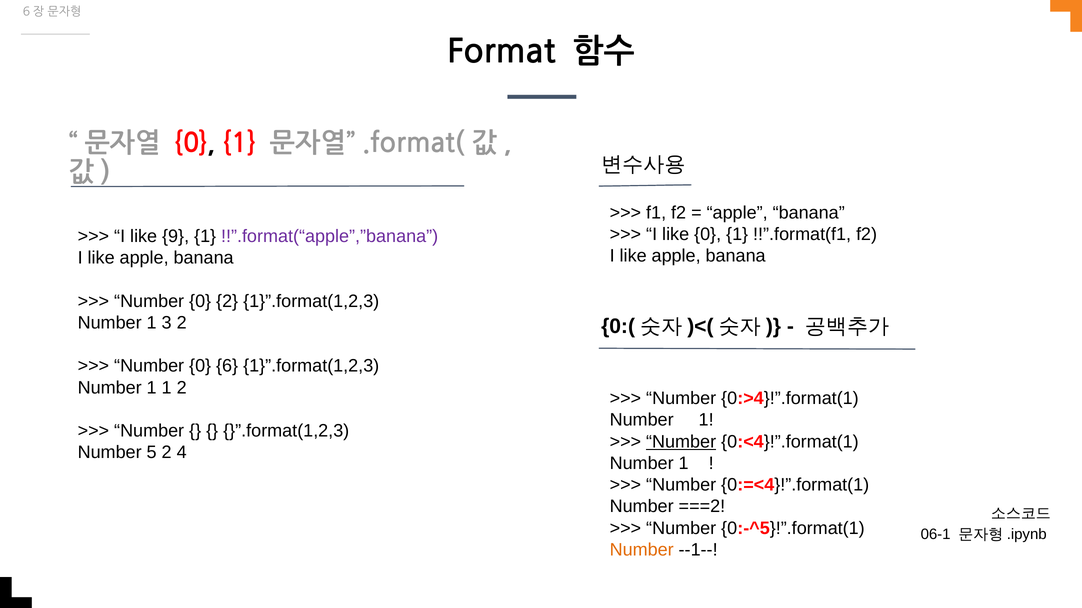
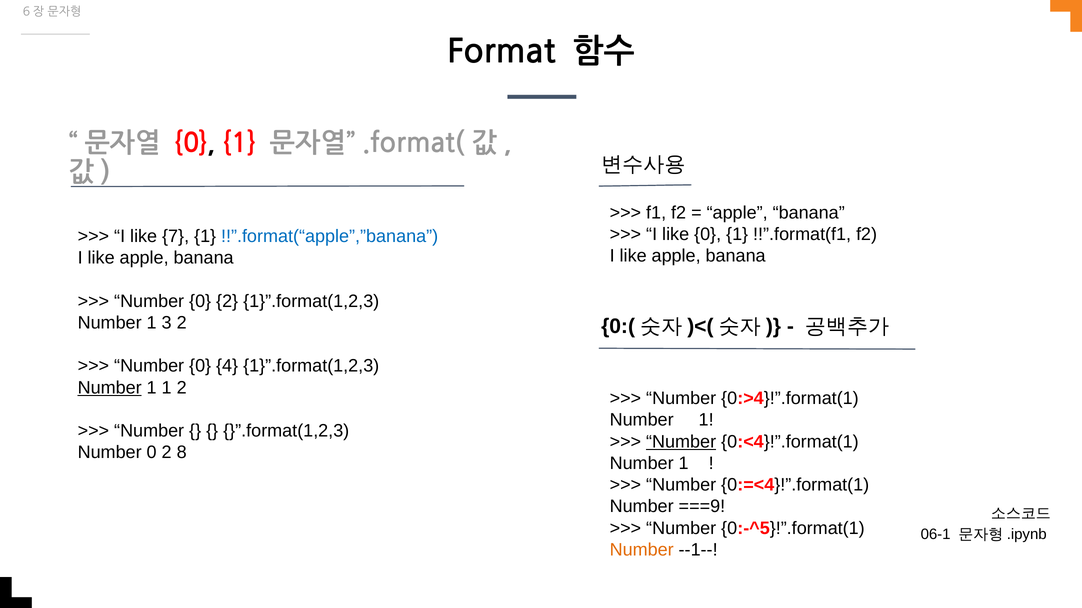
9: 9 -> 7
!!”.format(“apple”,”banana colour: purple -> blue
6: 6 -> 4
Number at (110, 388) underline: none -> present
5 at (152, 453): 5 -> 0
4: 4 -> 8
===2: ===2 -> ===9
